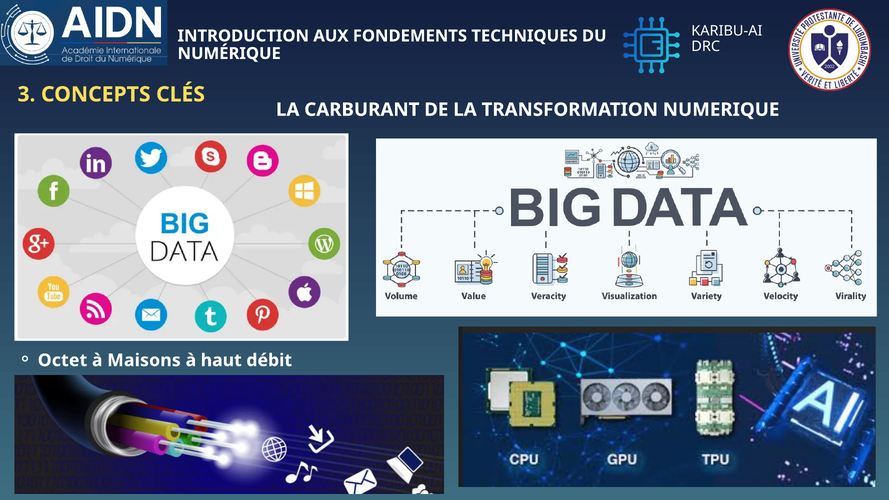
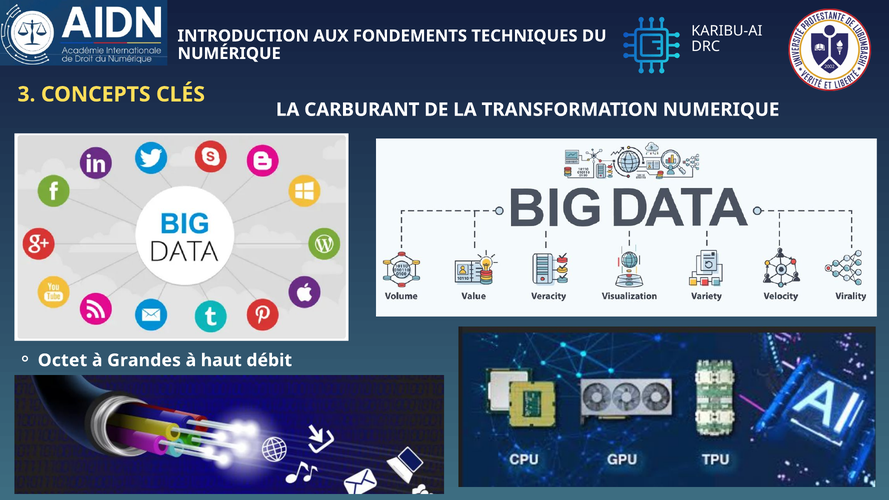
Maisons: Maisons -> Grandes
